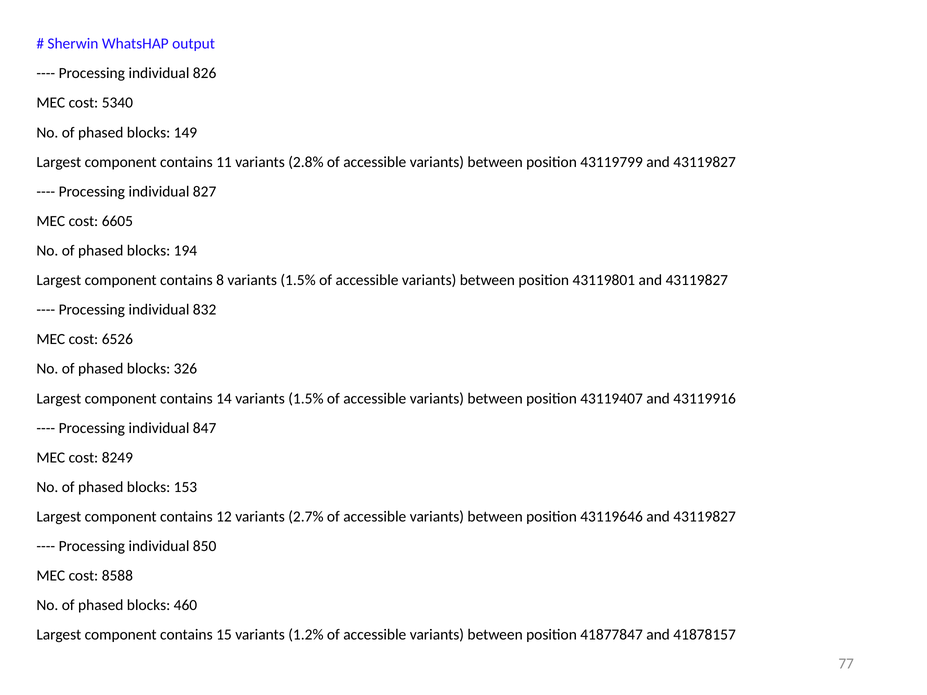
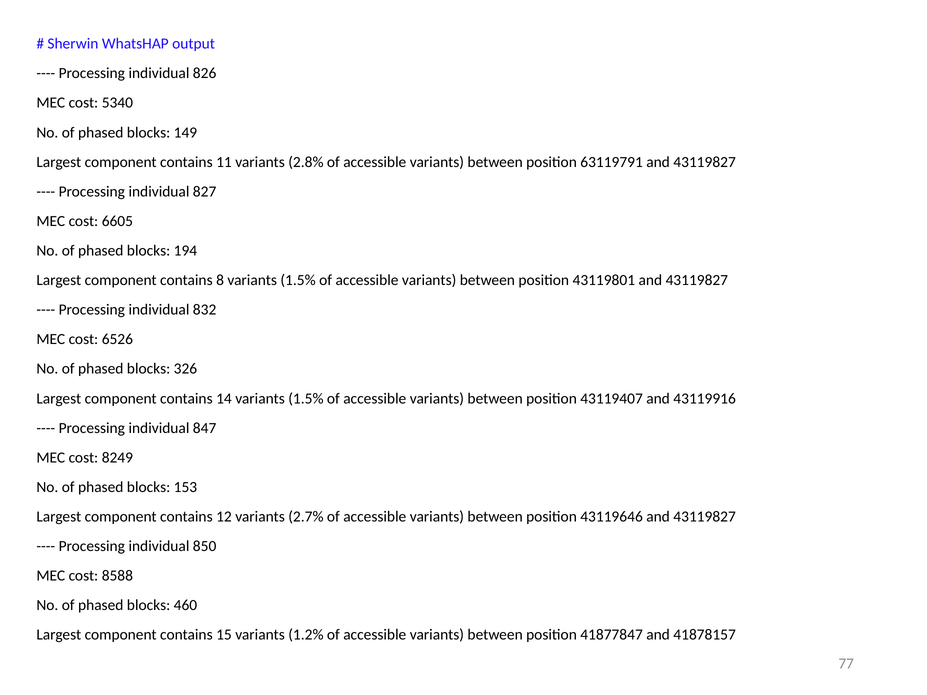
43119799: 43119799 -> 63119791
